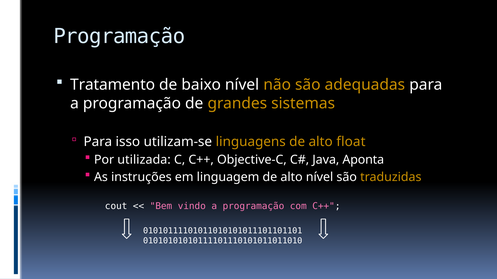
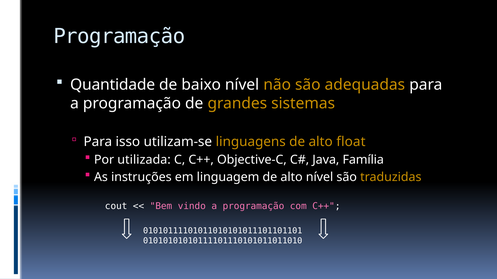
Tratamento: Tratamento -> Quantidade
Aponta: Aponta -> Família
